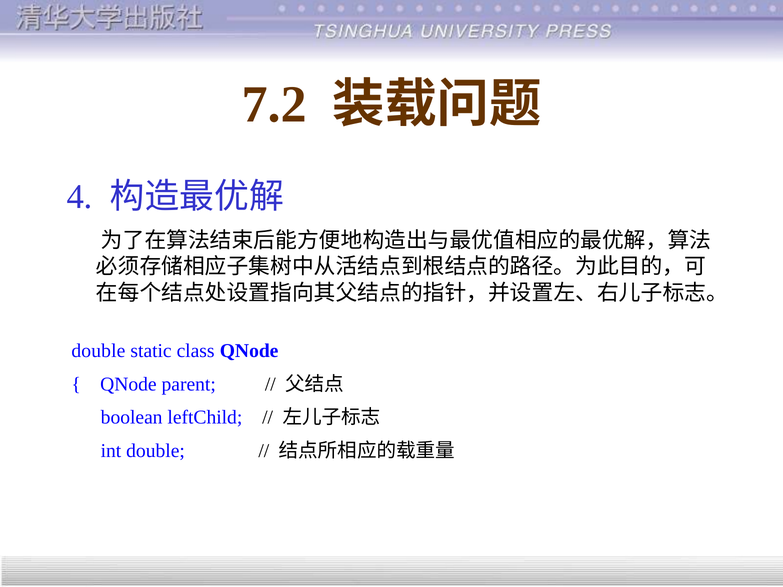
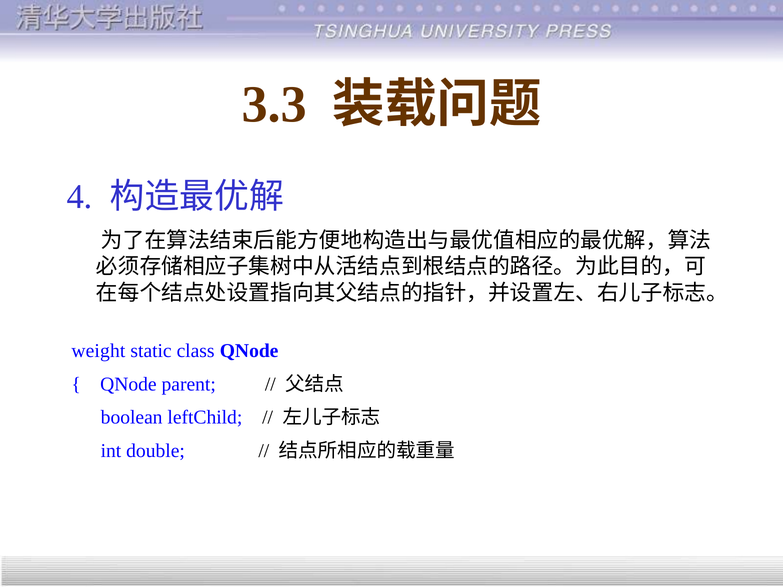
7.2: 7.2 -> 3.3
double at (98, 351): double -> weight
